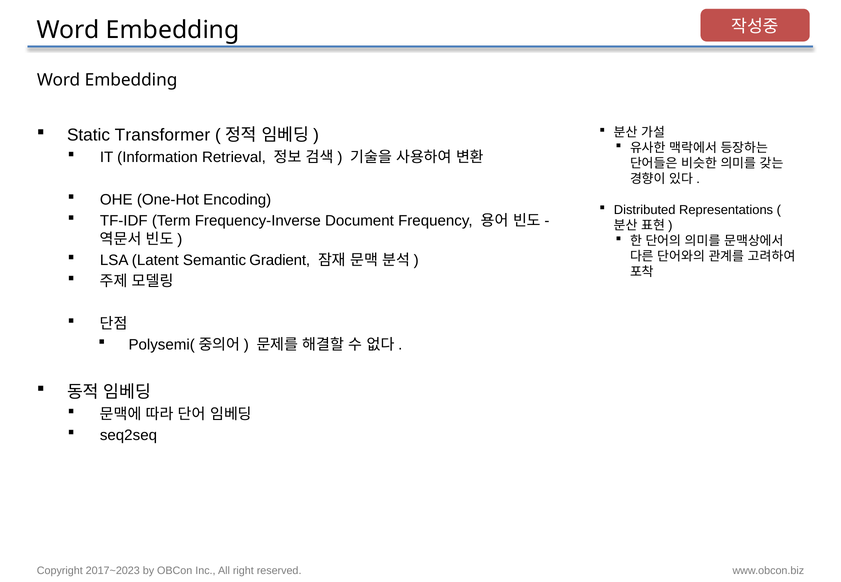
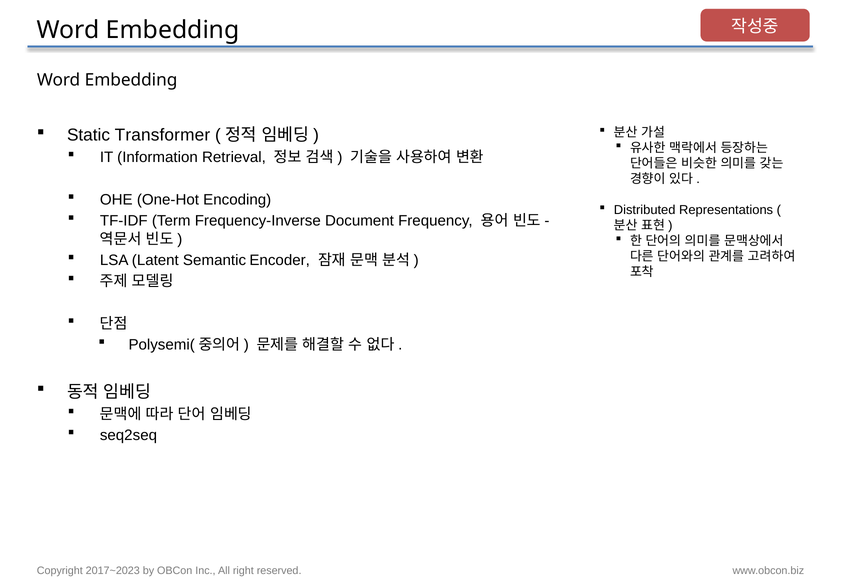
Gradient: Gradient -> Encoder
